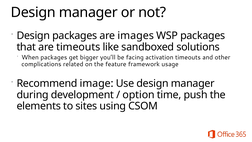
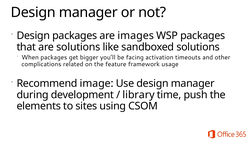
are timeouts: timeouts -> solutions
option: option -> library
